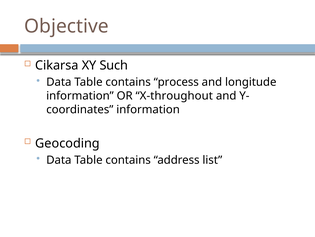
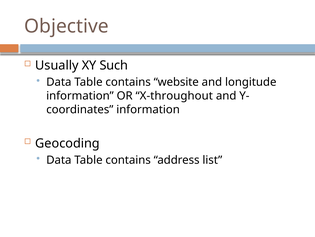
Cikarsa: Cikarsa -> Usually
process: process -> website
